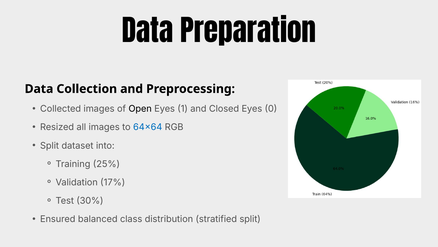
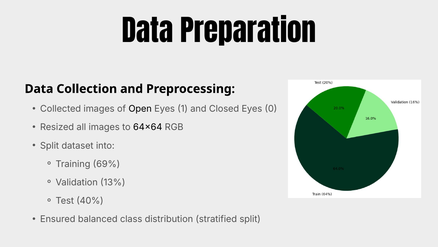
64×64 colour: blue -> black
25%: 25% -> 69%
17%: 17% -> 13%
30%: 30% -> 40%
